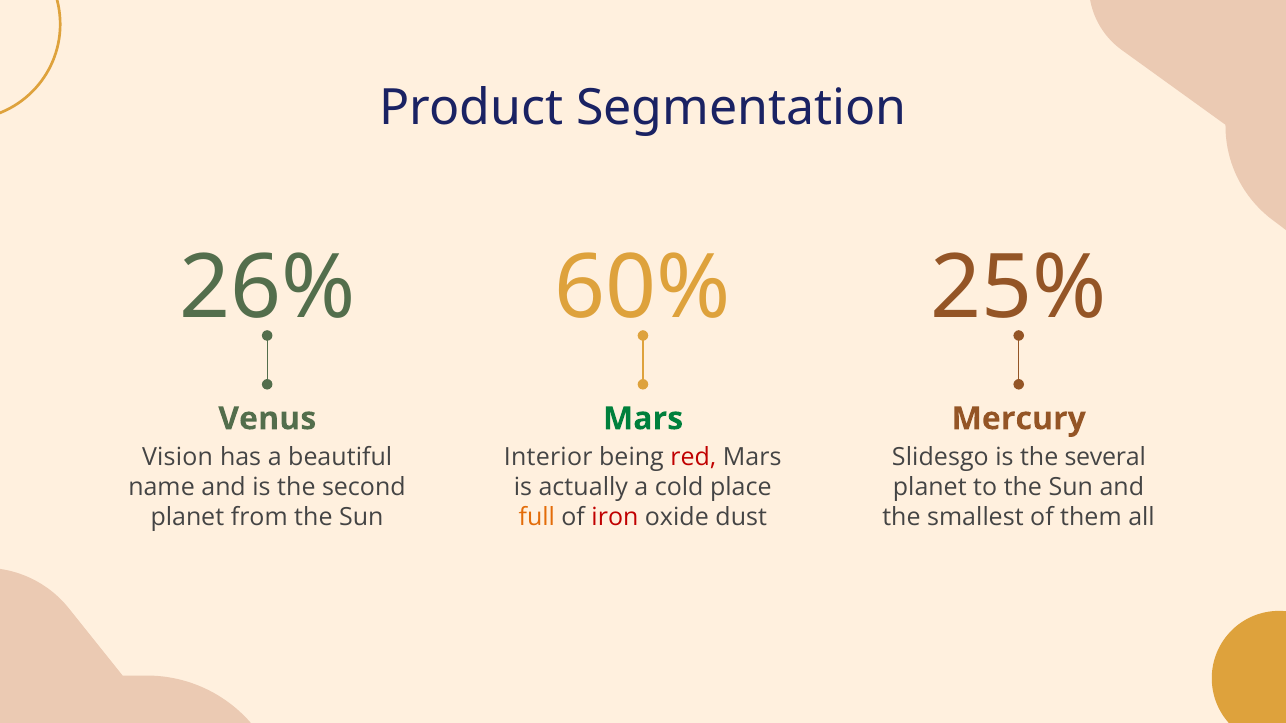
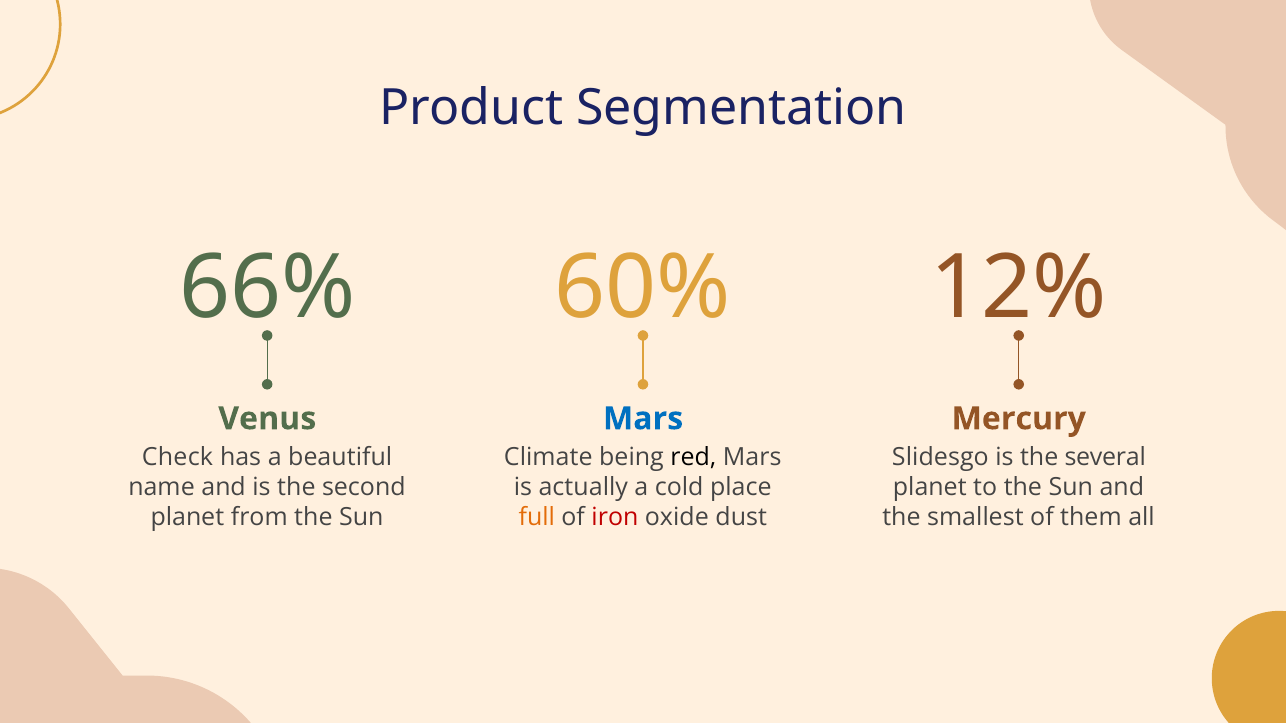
26%: 26% -> 66%
25%: 25% -> 12%
Mars at (643, 419) colour: green -> blue
Vision: Vision -> Check
Interior: Interior -> Climate
red colour: red -> black
